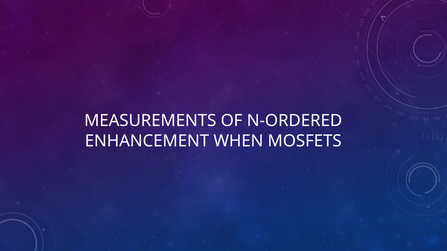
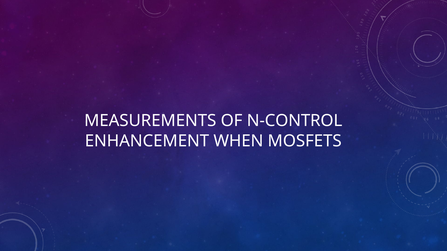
N-ORDERED: N-ORDERED -> N-CONTROL
